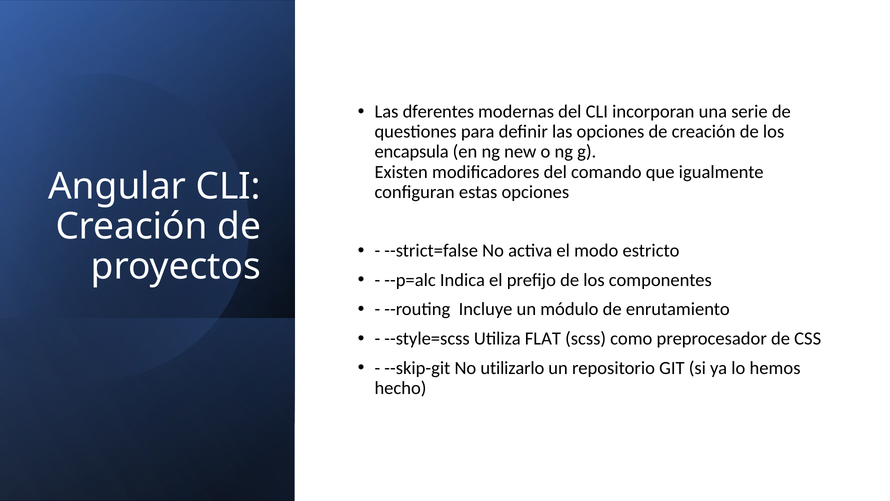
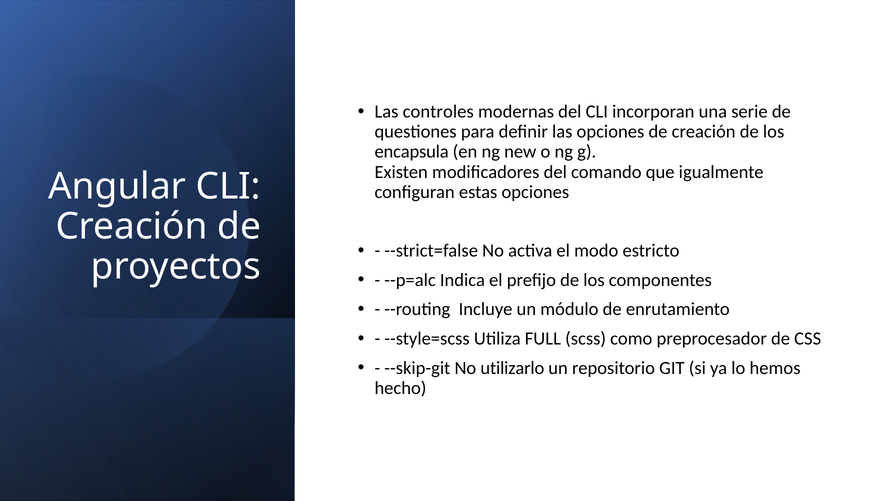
dferentes: dferentes -> controles
FLAT: FLAT -> FULL
